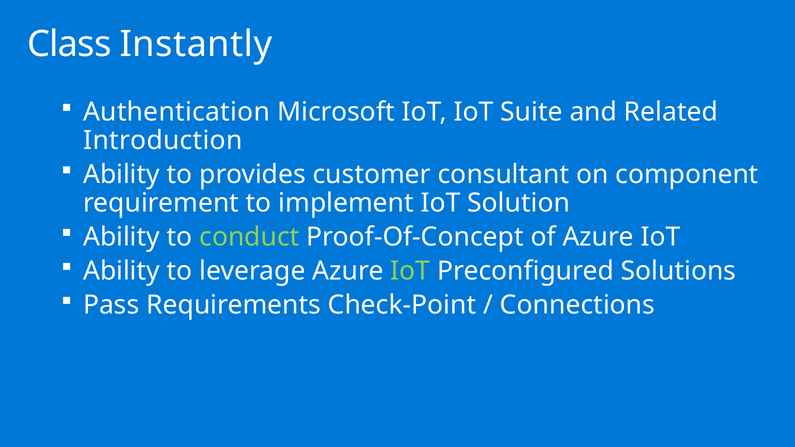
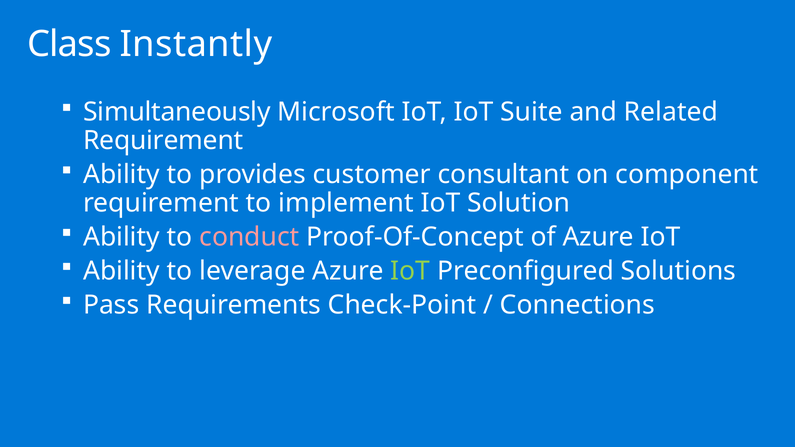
Authentication: Authentication -> Simultaneously
Introduction at (163, 141): Introduction -> Requirement
conduct colour: light green -> pink
